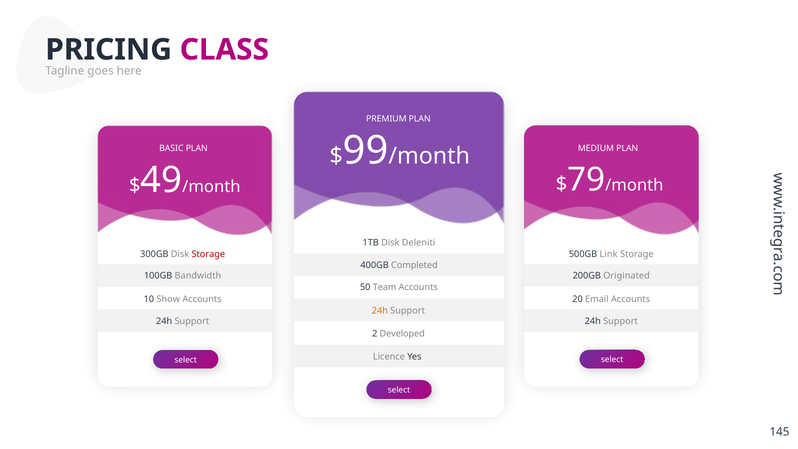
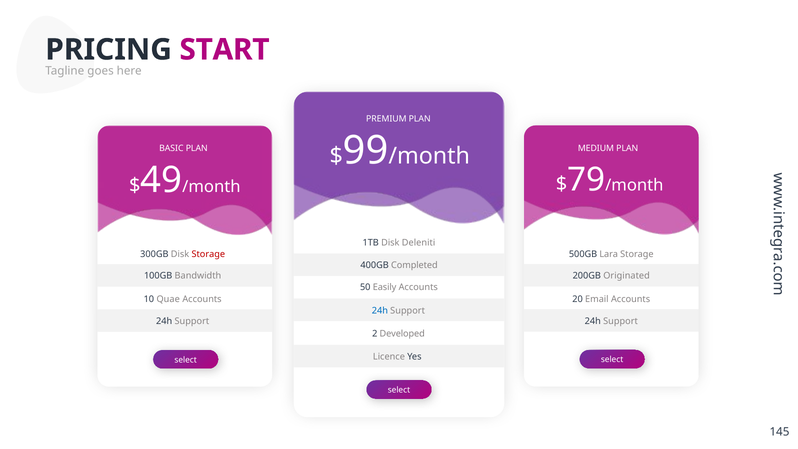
CLASS: CLASS -> START
Link: Link -> Lara
Team: Team -> Easily
Show: Show -> Quae
24h at (380, 310) colour: orange -> blue
